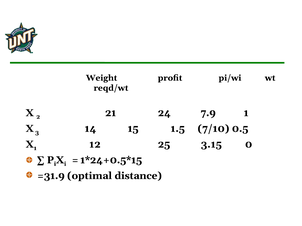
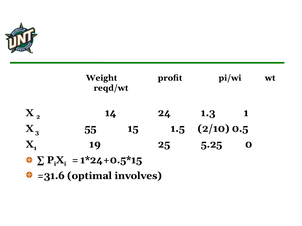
21: 21 -> 14
7.9: 7.9 -> 1.3
14: 14 -> 55
7/10: 7/10 -> 2/10
12: 12 -> 19
3.15: 3.15 -> 5.25
=31.9: =31.9 -> =31.6
distance: distance -> involves
